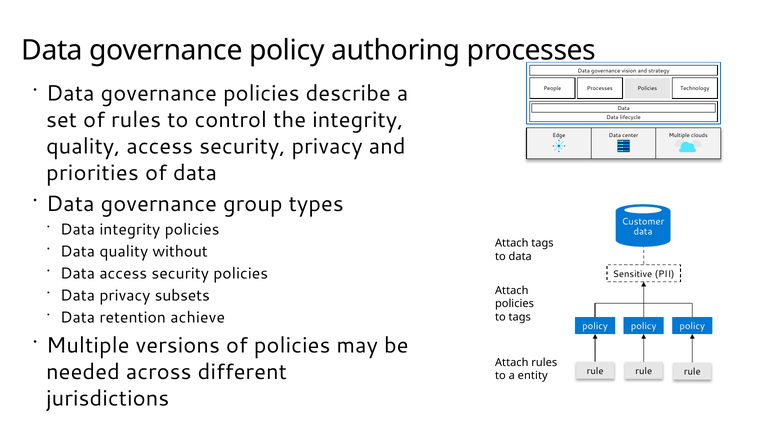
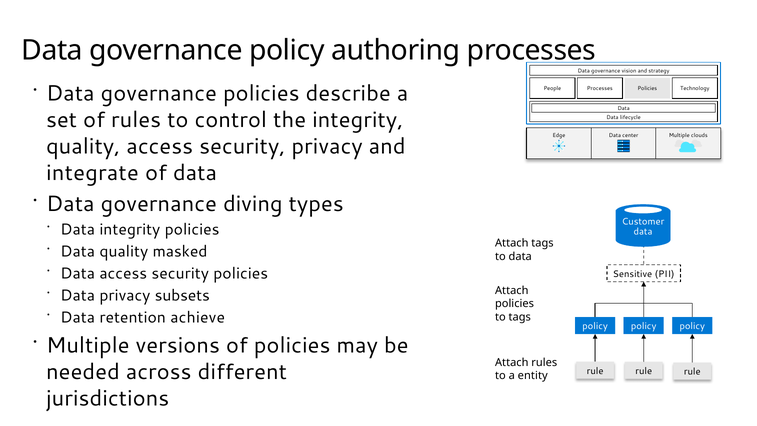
priorities: priorities -> integrate
group: group -> diving
without: without -> masked
